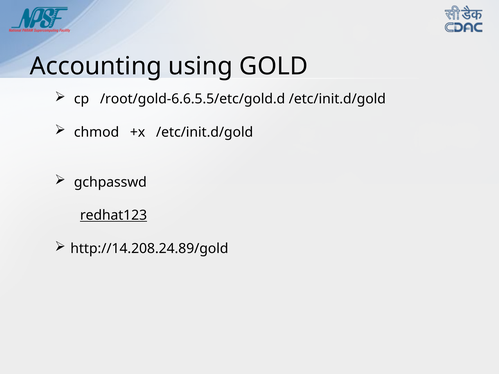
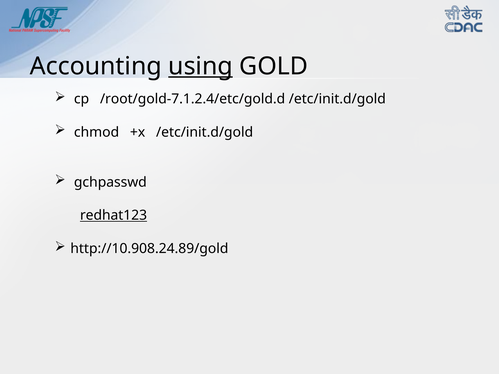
using underline: none -> present
/root/gold-6.6.5.5/etc/gold.d: /root/gold-6.6.5.5/etc/gold.d -> /root/gold-7.1.2.4/etc/gold.d
http://14.208.24.89/gold: http://14.208.24.89/gold -> http://10.908.24.89/gold
